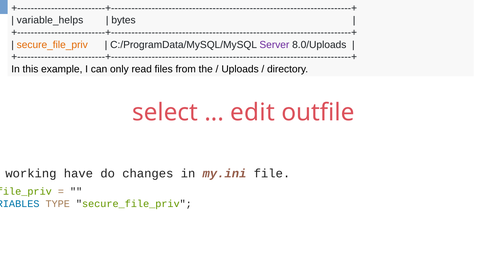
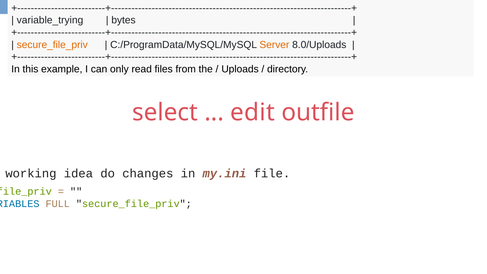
variable_helps: variable_helps -> variable_trying
Server colour: purple -> orange
have: have -> idea
TYPE: TYPE -> FULL
